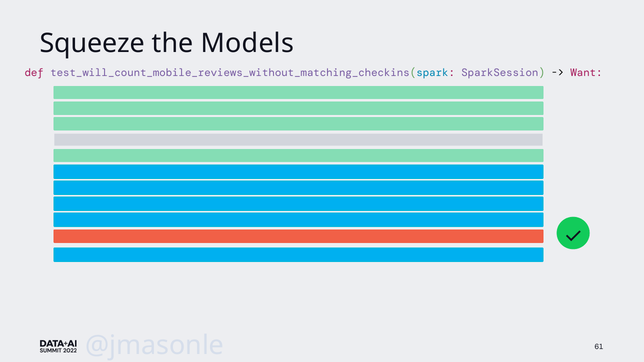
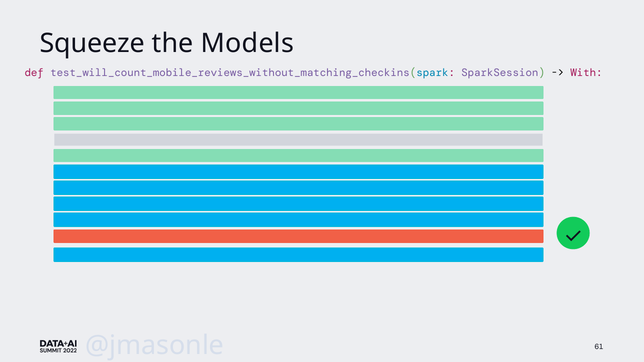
Want: Want -> With
